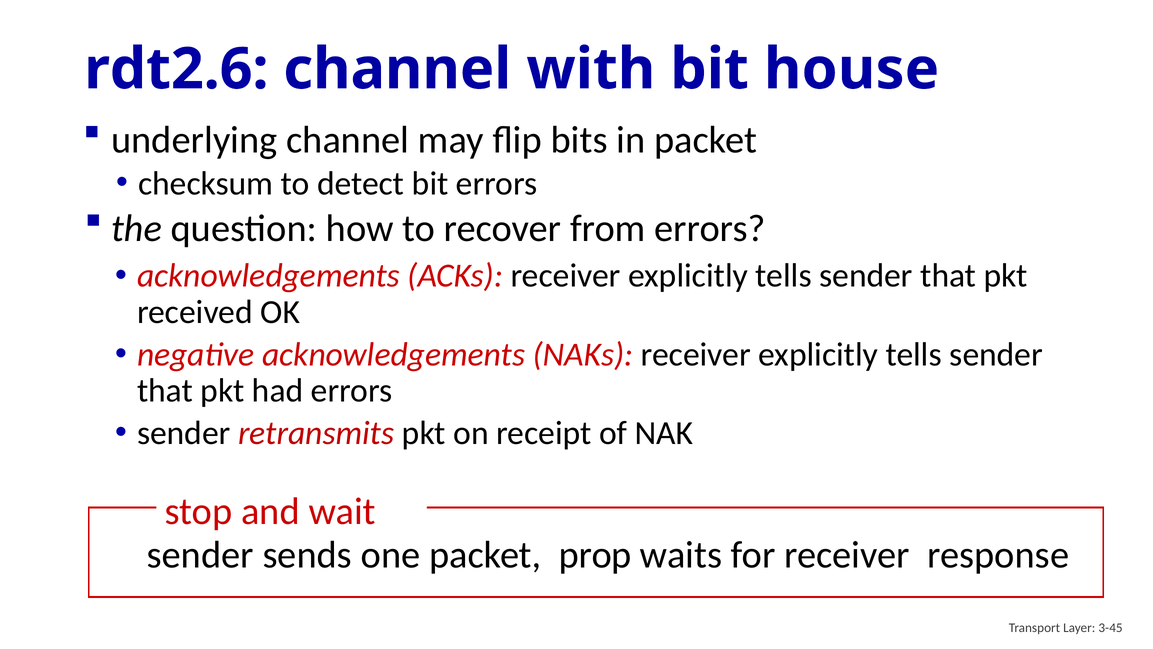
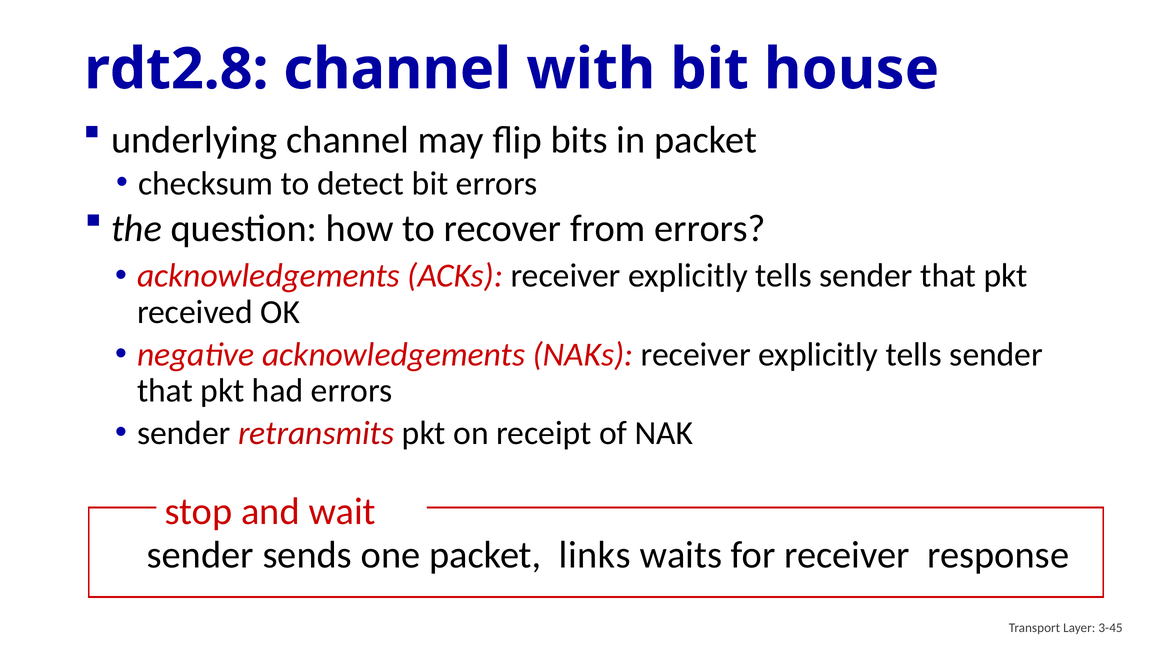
rdt2.6: rdt2.6 -> rdt2.8
prop: prop -> links
